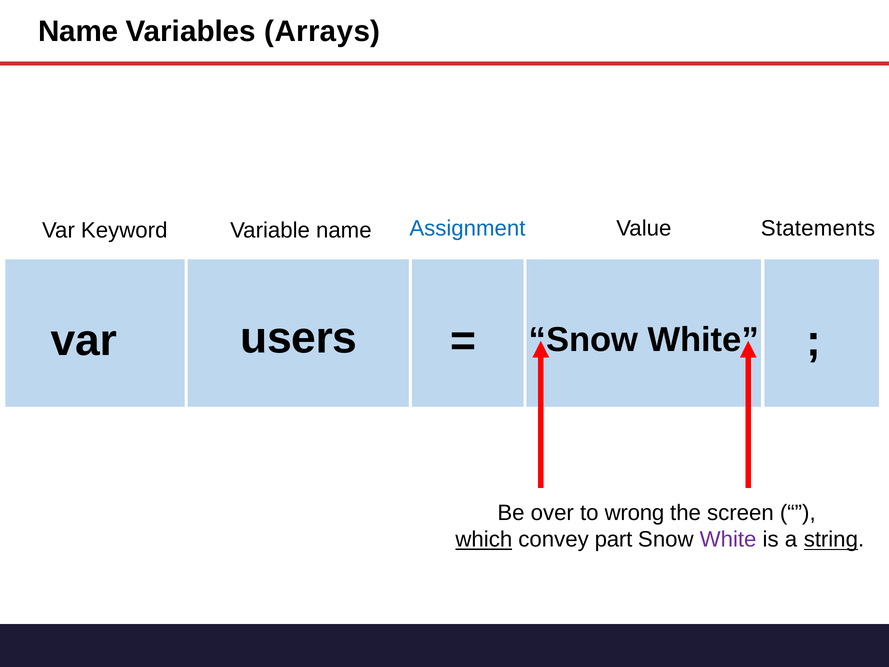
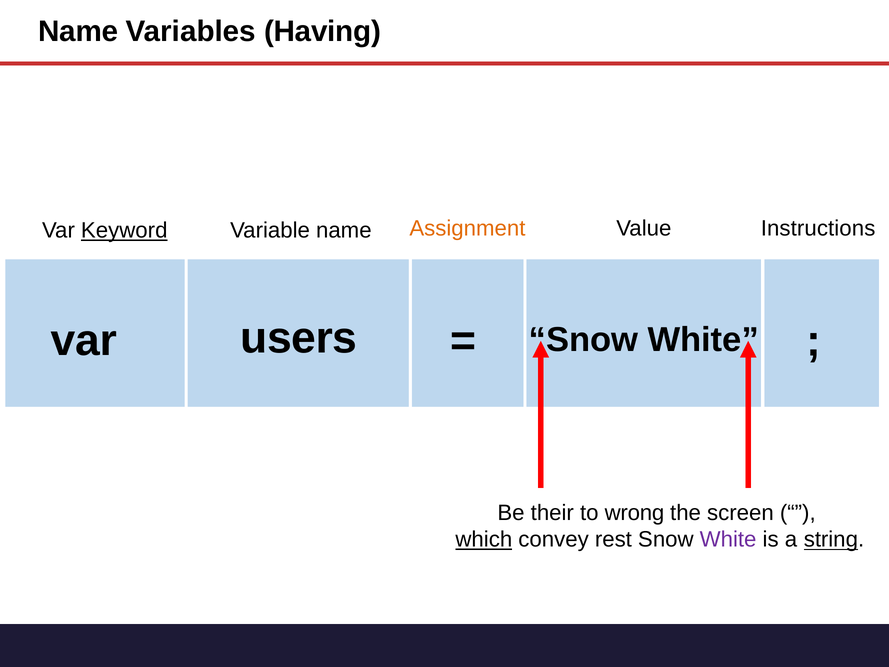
Arrays: Arrays -> Having
Keyword underline: none -> present
Assignment colour: blue -> orange
Statements: Statements -> Instructions
over: over -> their
part: part -> rest
